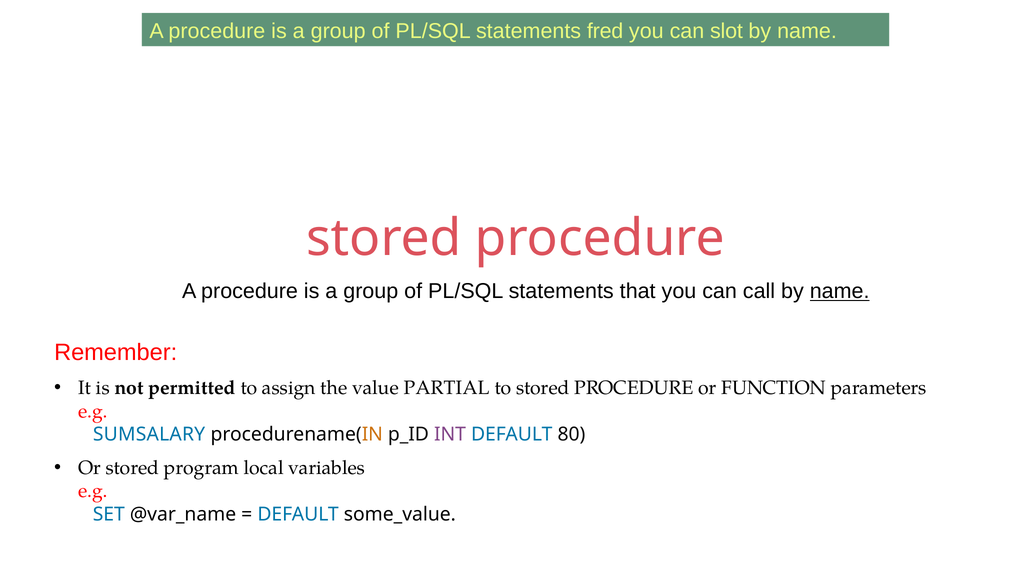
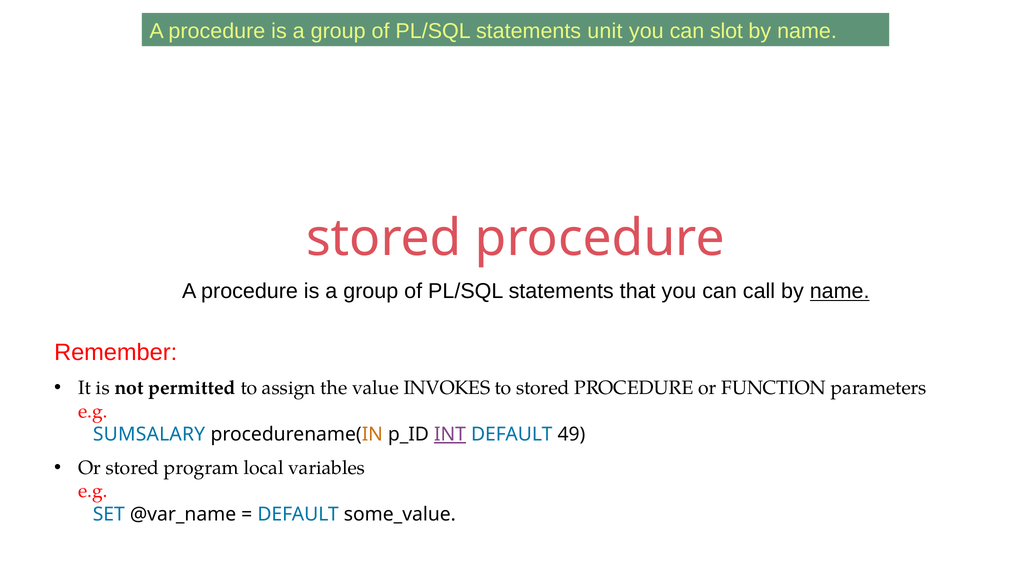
fred: fred -> unit
PARTIAL: PARTIAL -> INVOKES
INT underline: none -> present
80: 80 -> 49
